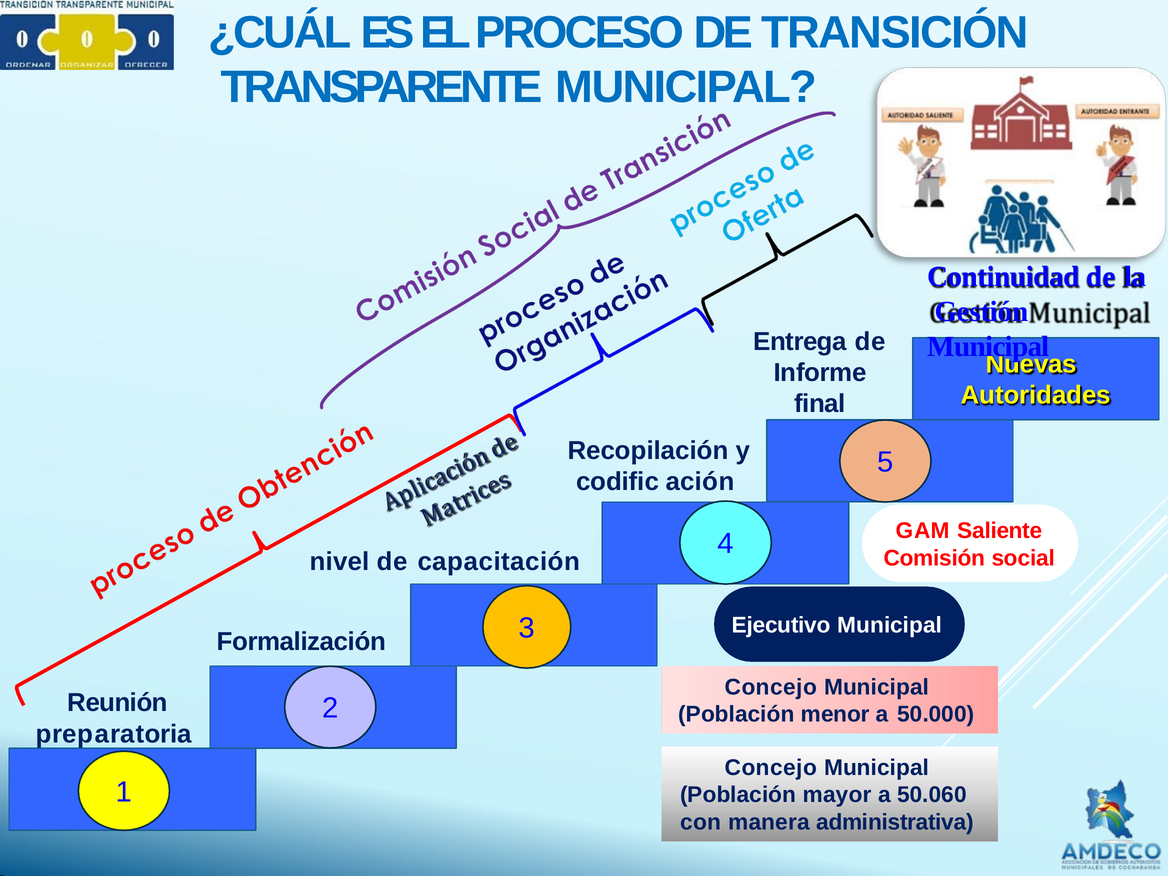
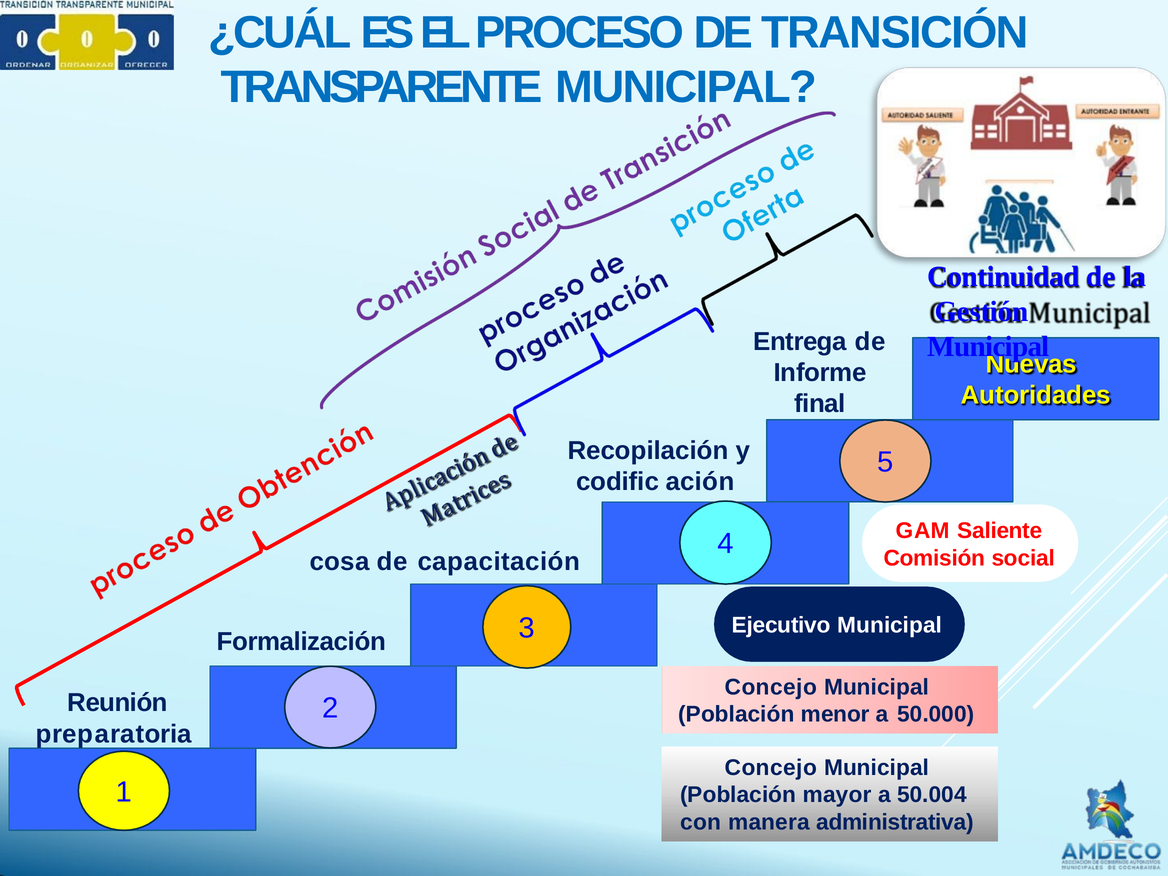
nivel: nivel -> cosa
50.060: 50.060 -> 50.004
